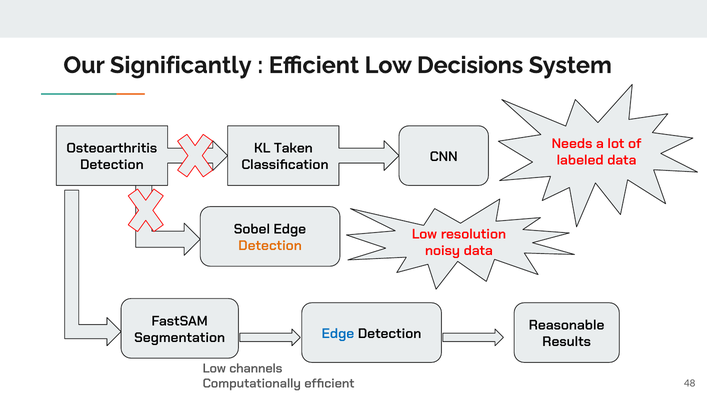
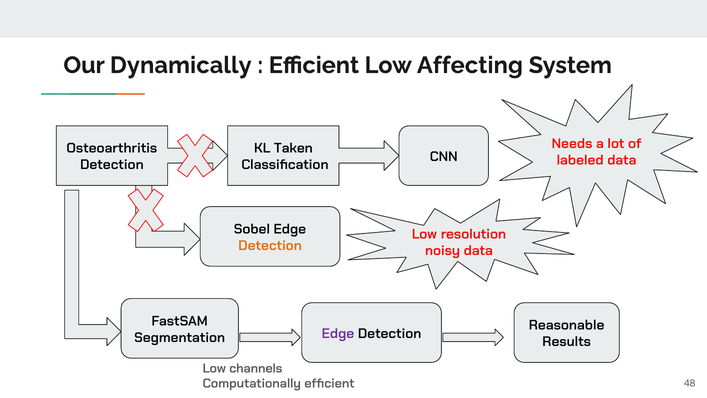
Significantly: Significantly -> Dynamically
Decisions: Decisions -> Affecting
Edge at (338, 333) colour: blue -> purple
